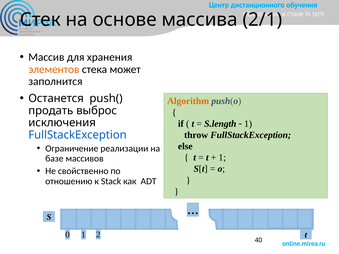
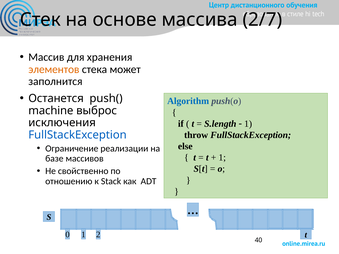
2/1: 2/1 -> 2/7
Algorithm colour: orange -> blue
продать: продать -> machine
